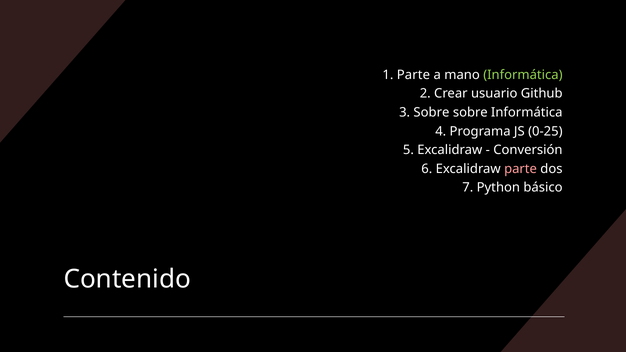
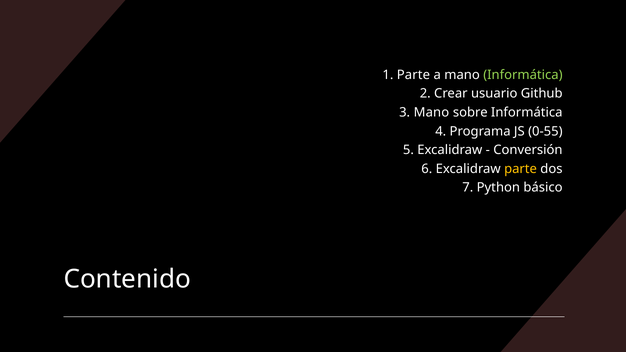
3 Sobre: Sobre -> Mano
0-25: 0-25 -> 0-55
parte at (521, 169) colour: pink -> yellow
